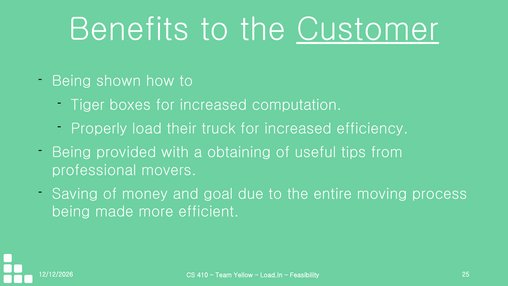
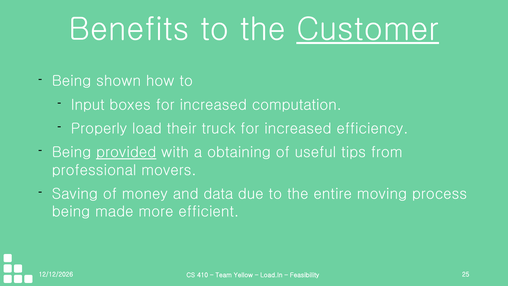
Tiger: Tiger -> Input
provided underline: none -> present
goal: goal -> data
